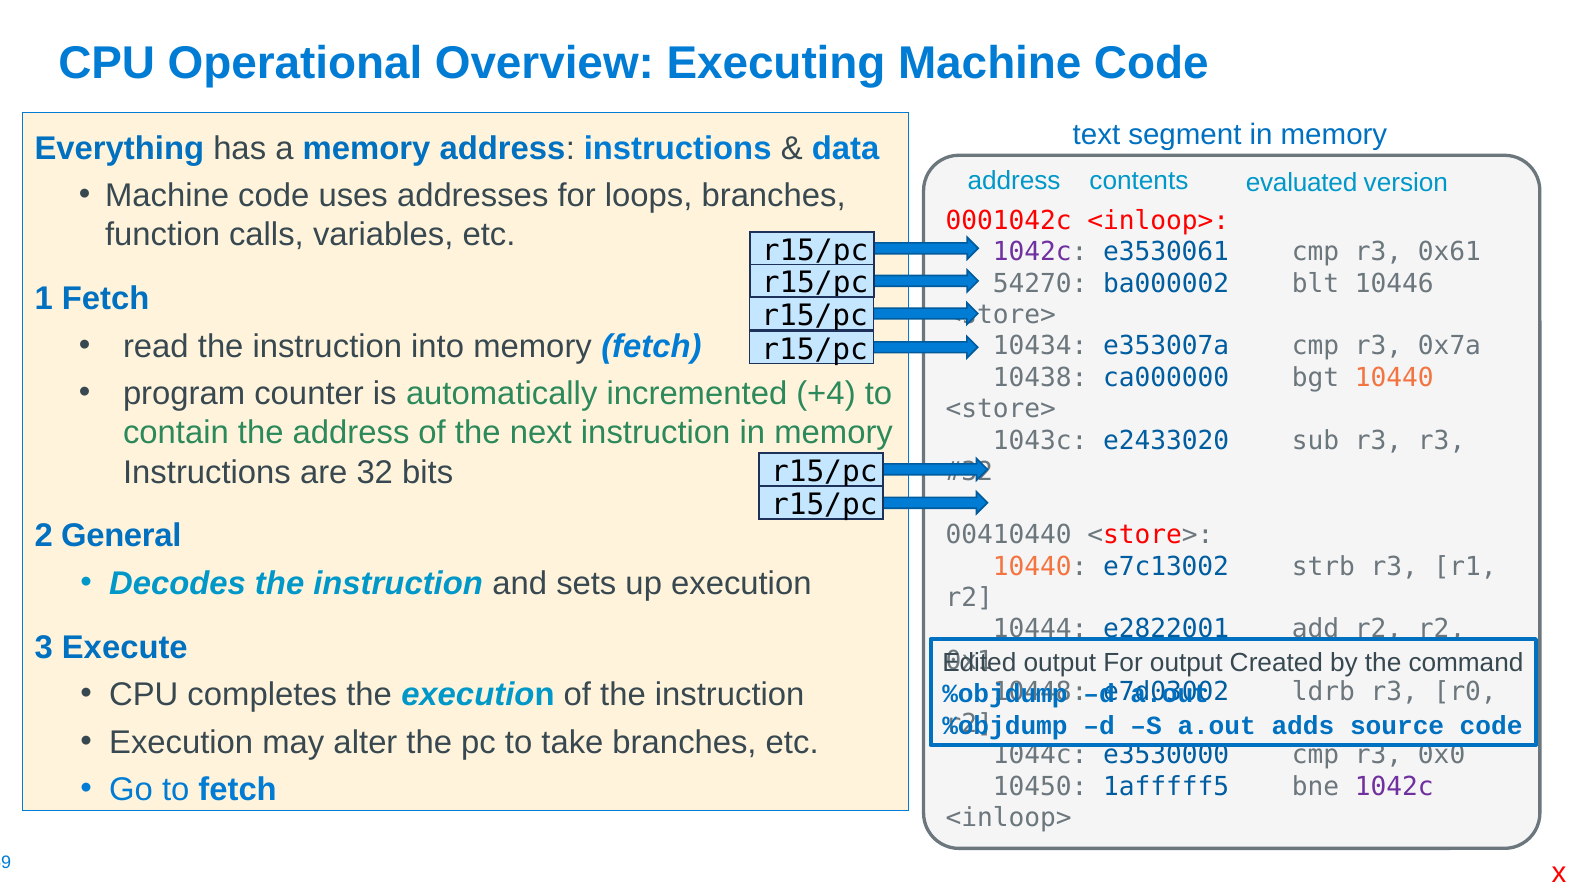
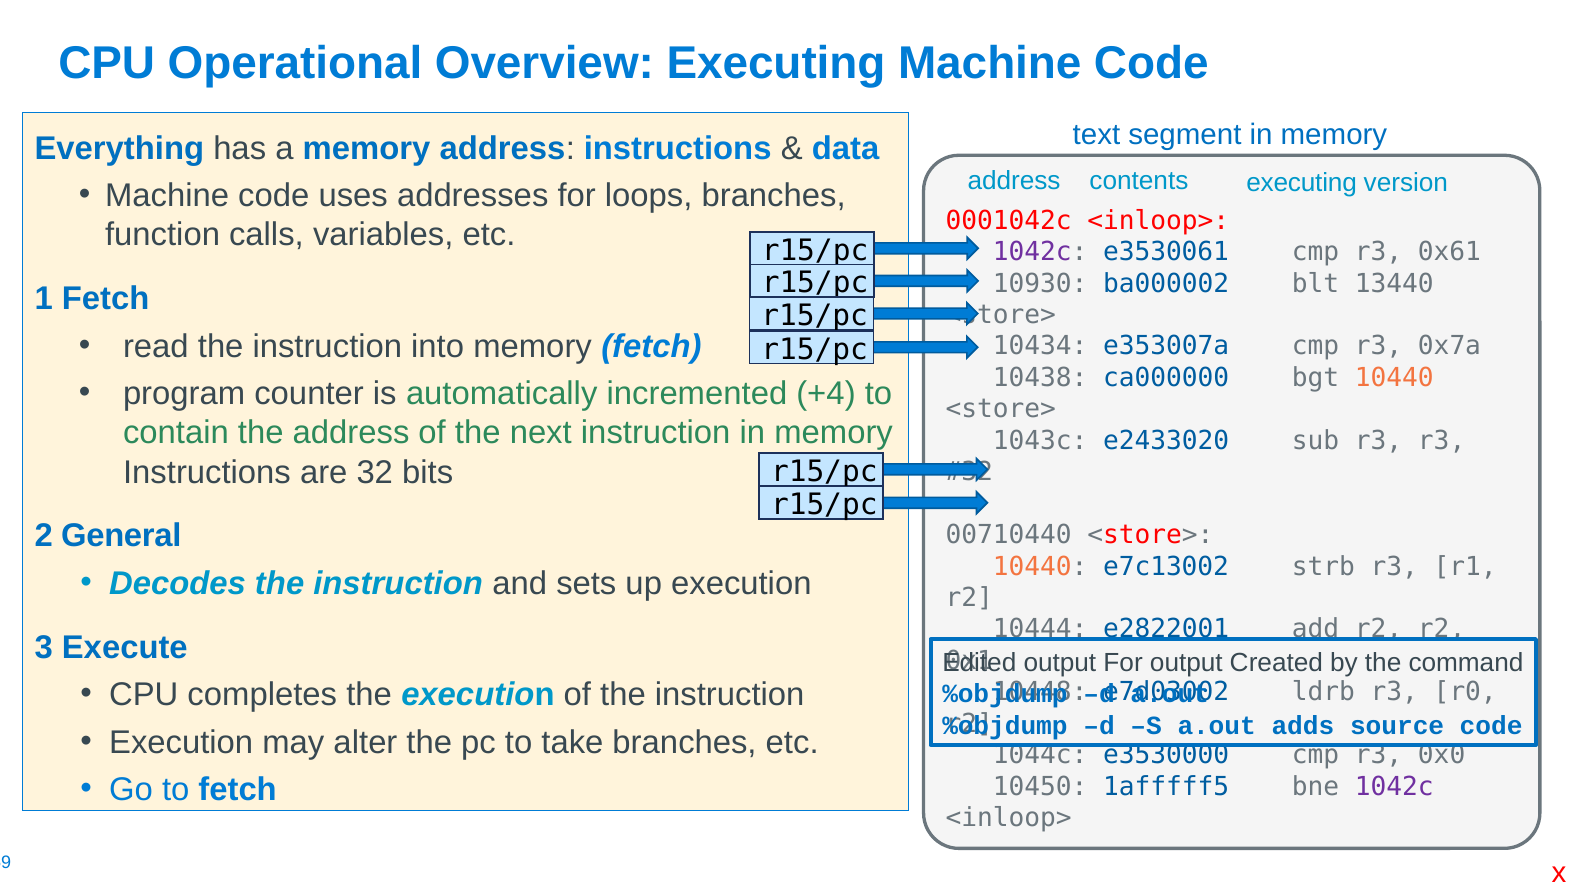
contents evaluated: evaluated -> executing
54270: 54270 -> 10930
10446: 10446 -> 13440
00410440: 00410440 -> 00710440
